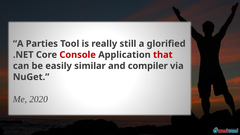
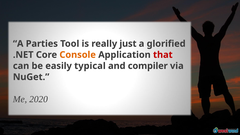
still: still -> just
Console colour: red -> orange
similar: similar -> typical
